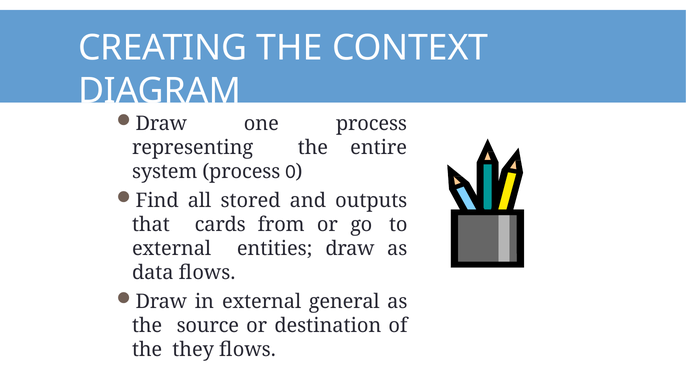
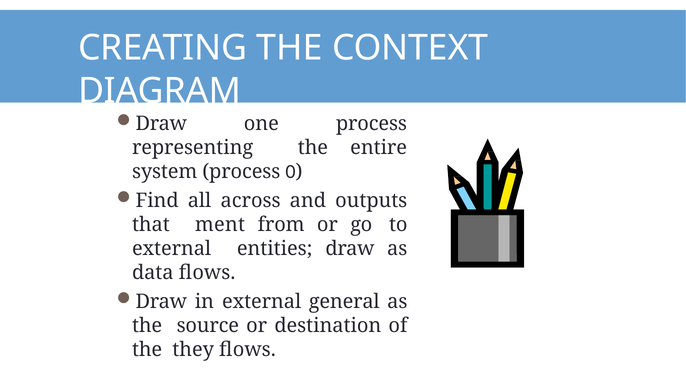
stored: stored -> across
cards: cards -> ment
